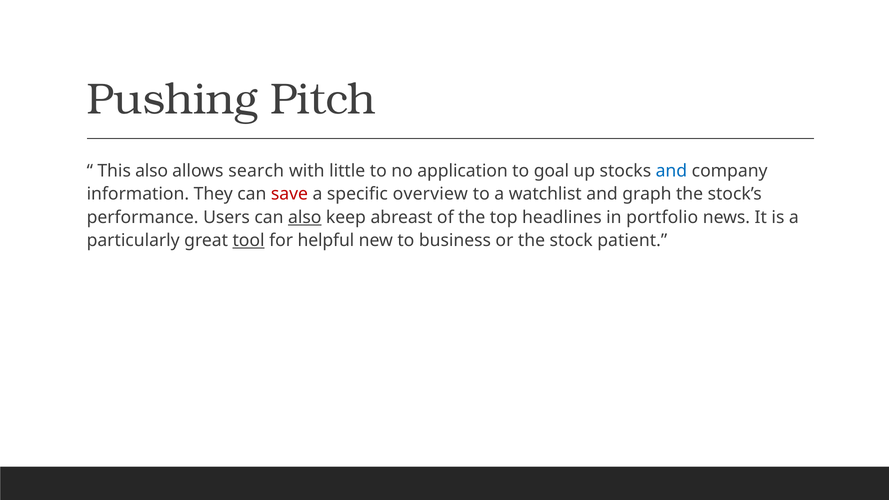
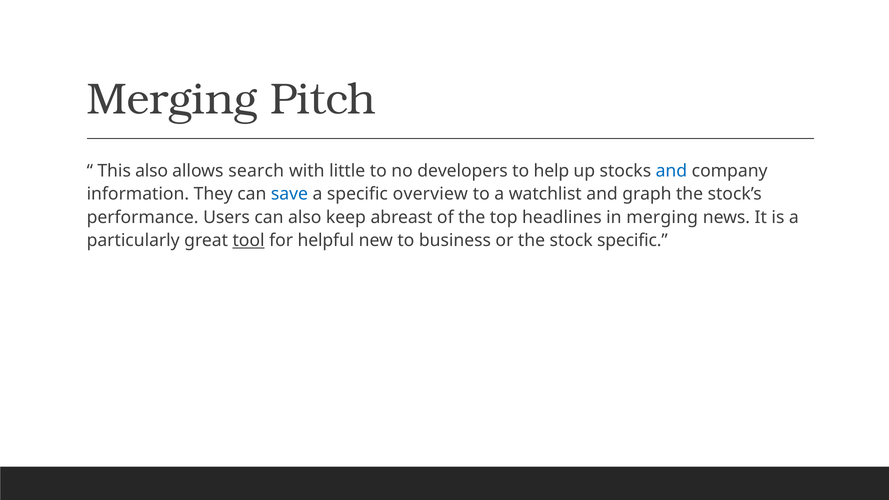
Pushing at (172, 100): Pushing -> Merging
application: application -> developers
goal: goal -> help
save colour: red -> blue
also at (305, 217) underline: present -> none
in portfolio: portfolio -> merging
stock patient: patient -> specific
